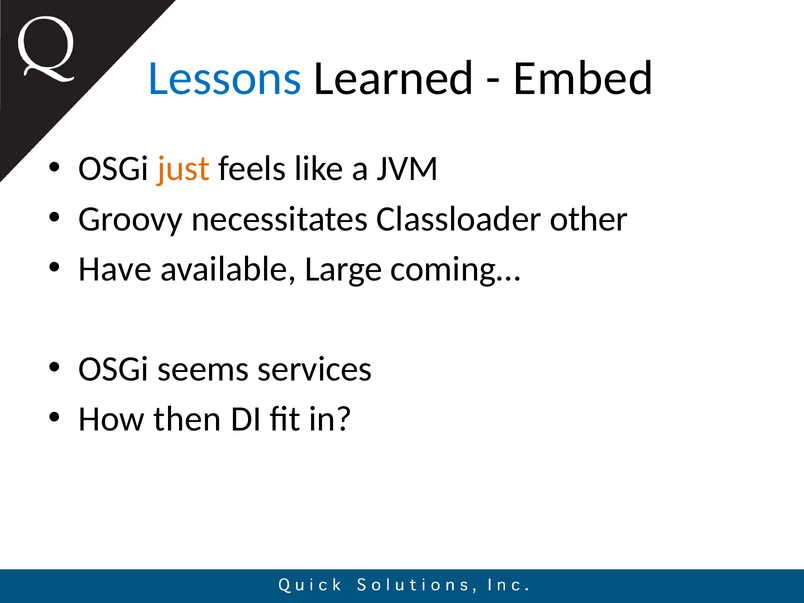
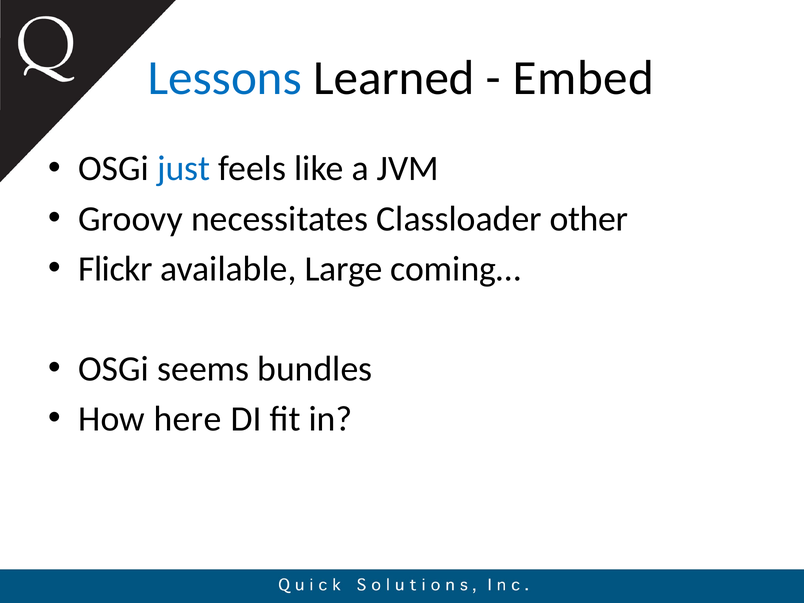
just colour: orange -> blue
Have: Have -> Flickr
services: services -> bundles
then: then -> here
